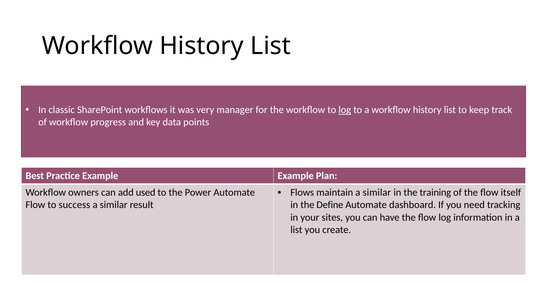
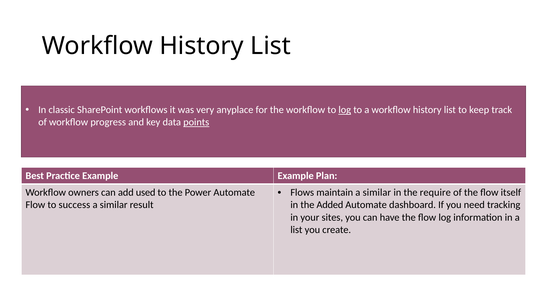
manager: manager -> anyplace
points underline: none -> present
training: training -> require
Define: Define -> Added
